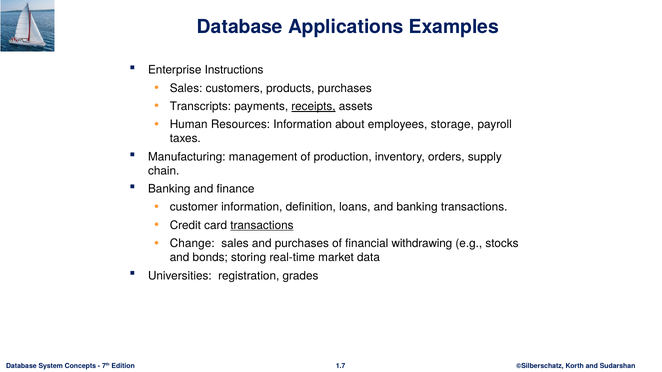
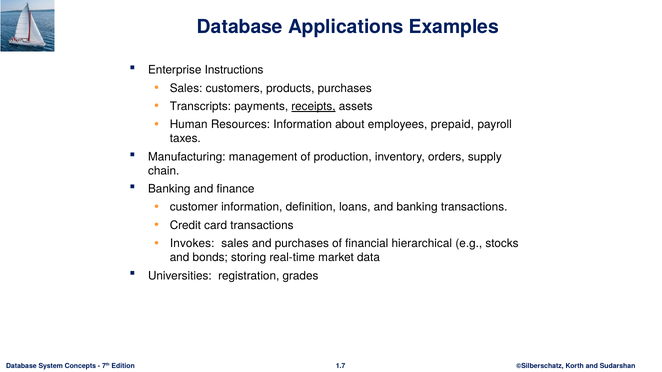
storage: storage -> prepaid
transactions at (262, 226) underline: present -> none
Change: Change -> Invokes
withdrawing: withdrawing -> hierarchical
